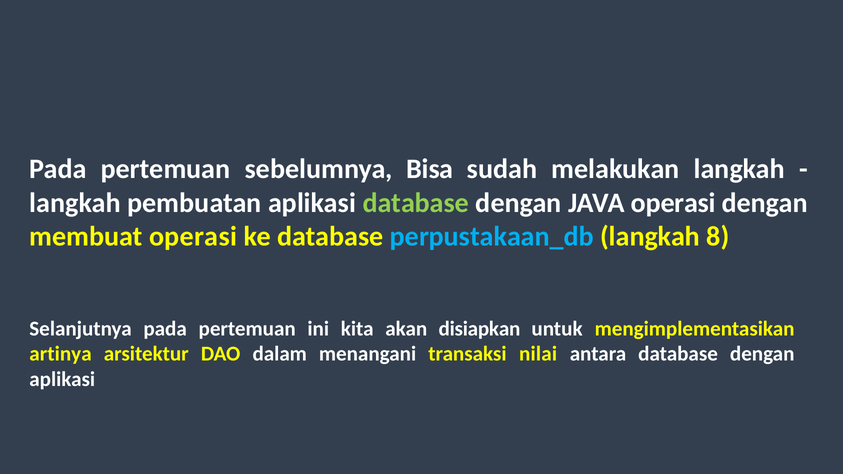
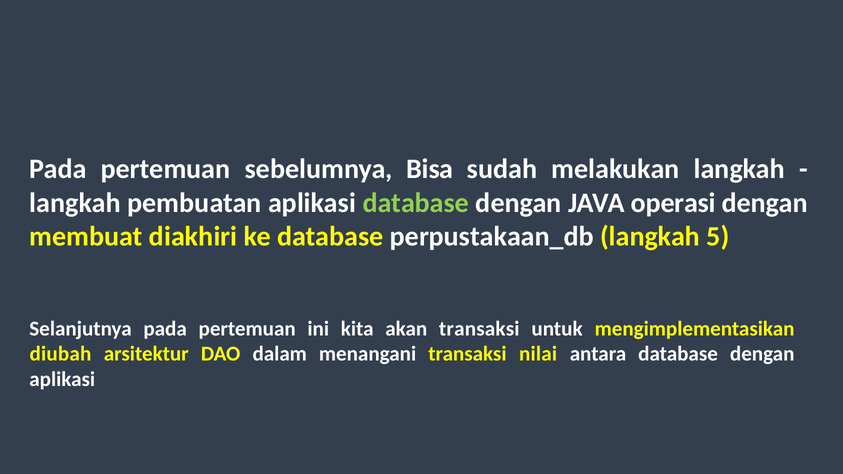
membuat operasi: operasi -> diakhiri
perpustakaan_db colour: light blue -> white
8: 8 -> 5
akan disiapkan: disiapkan -> transaksi
artinya: artinya -> diubah
